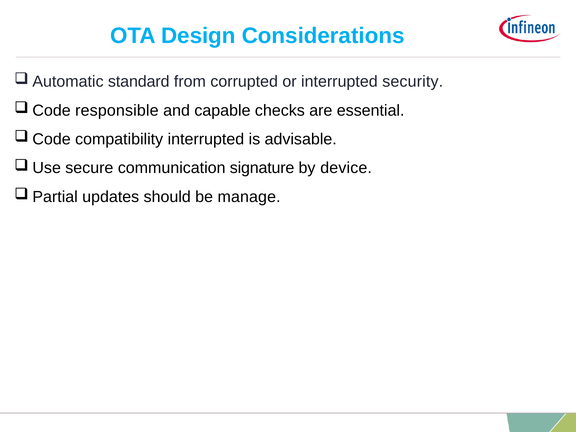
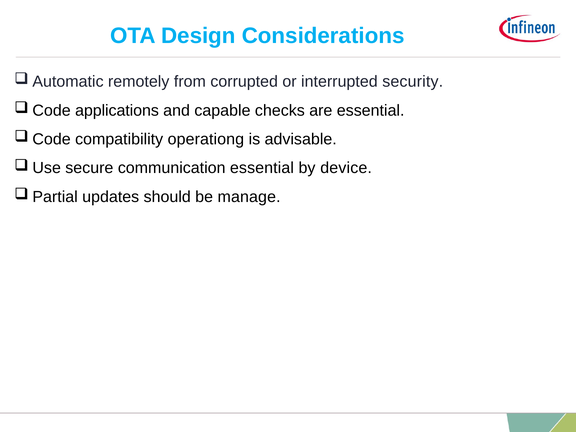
standard: standard -> remotely
responsible: responsible -> applications
compatibility interrupted: interrupted -> operationg
communication signature: signature -> essential
